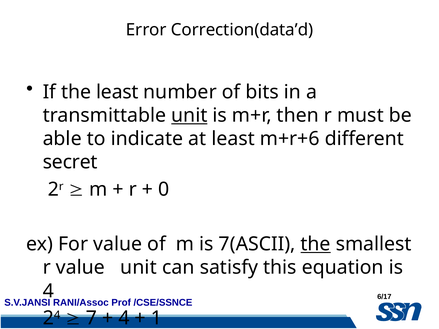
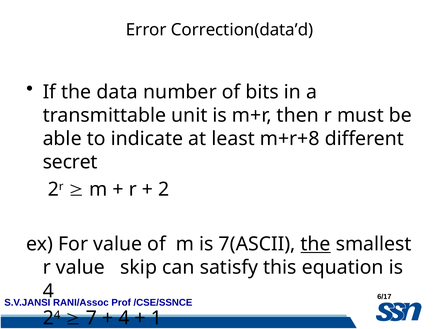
the least: least -> data
unit at (189, 115) underline: present -> none
m+r+6: m+r+6 -> m+r+8
0: 0 -> 2
value unit: unit -> skip
